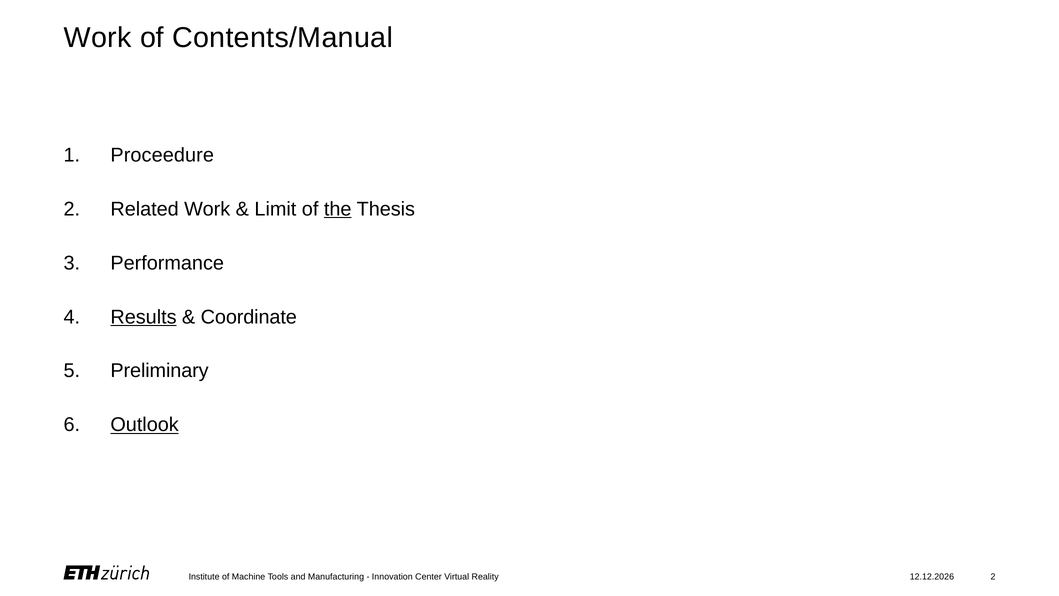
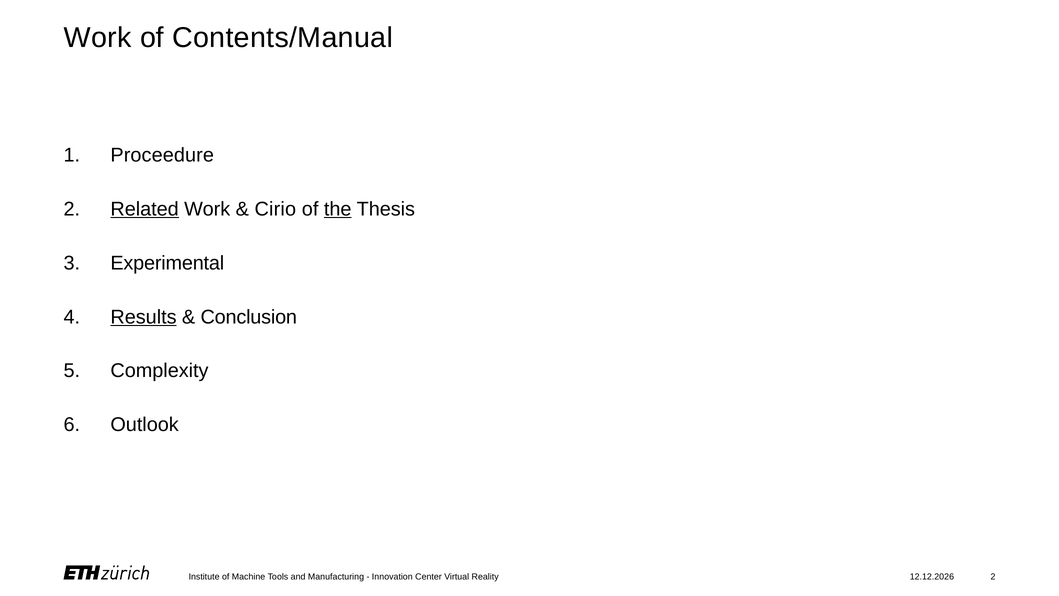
Related underline: none -> present
Limit: Limit -> Cirio
Performance: Performance -> Experimental
Coordinate: Coordinate -> Conclusion
Preliminary: Preliminary -> Complexity
Outlook underline: present -> none
